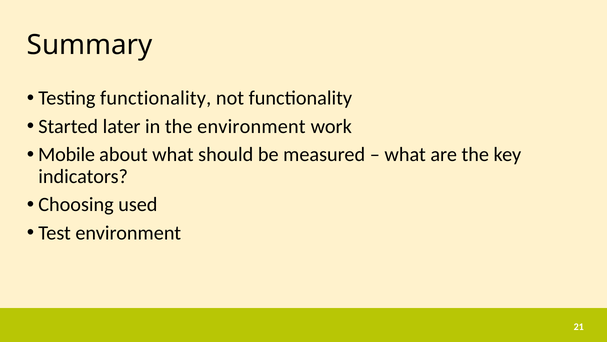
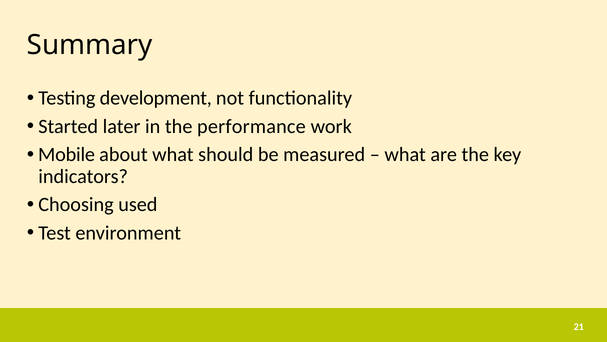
Testing functionality: functionality -> development
the environment: environment -> performance
